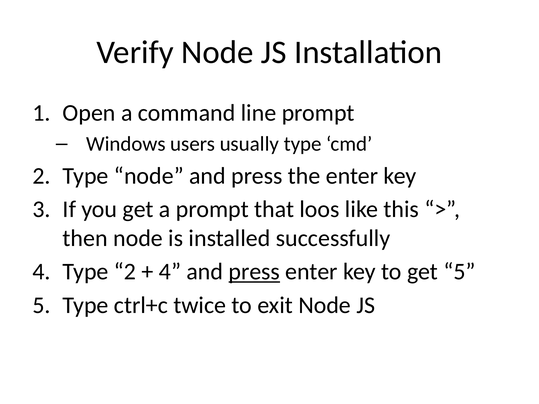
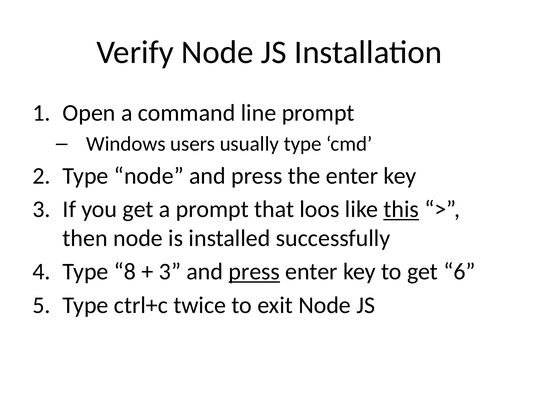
this underline: none -> present
Type 2: 2 -> 8
4 at (170, 272): 4 -> 3
get 5: 5 -> 6
